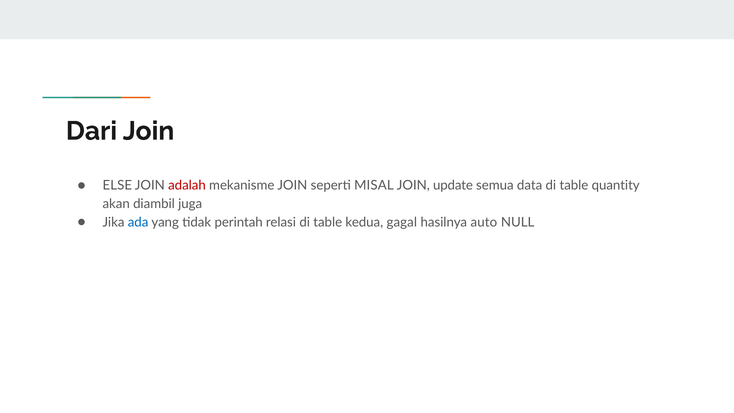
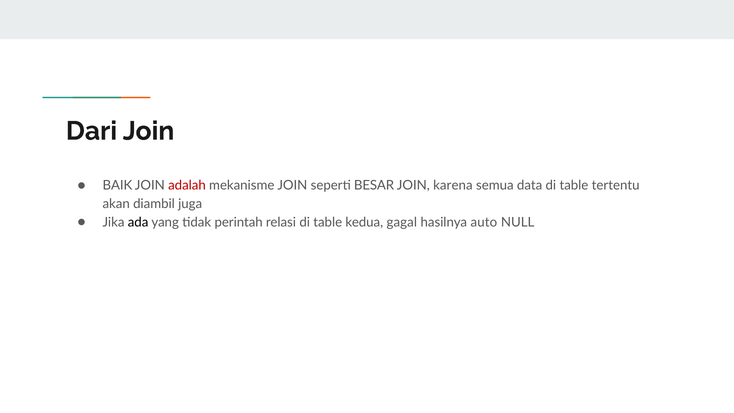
ELSE: ELSE -> BAIK
MISAL: MISAL -> BESAR
update: update -> karena
quantity: quantity -> tertentu
ada colour: blue -> black
